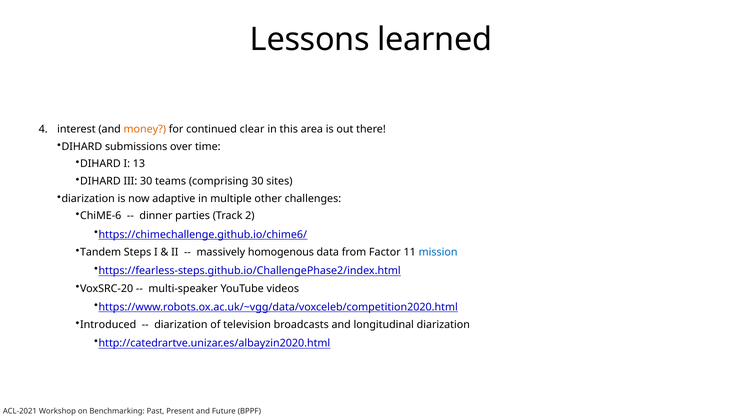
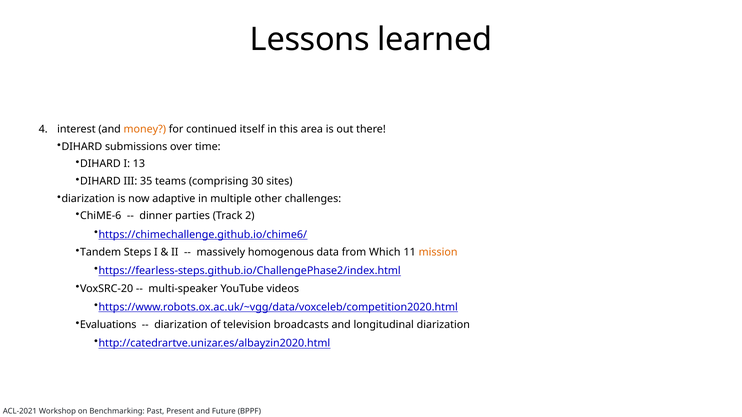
clear: clear -> itself
III 30: 30 -> 35
Factor: Factor -> Which
mission colour: blue -> orange
Introduced: Introduced -> Evaluations
